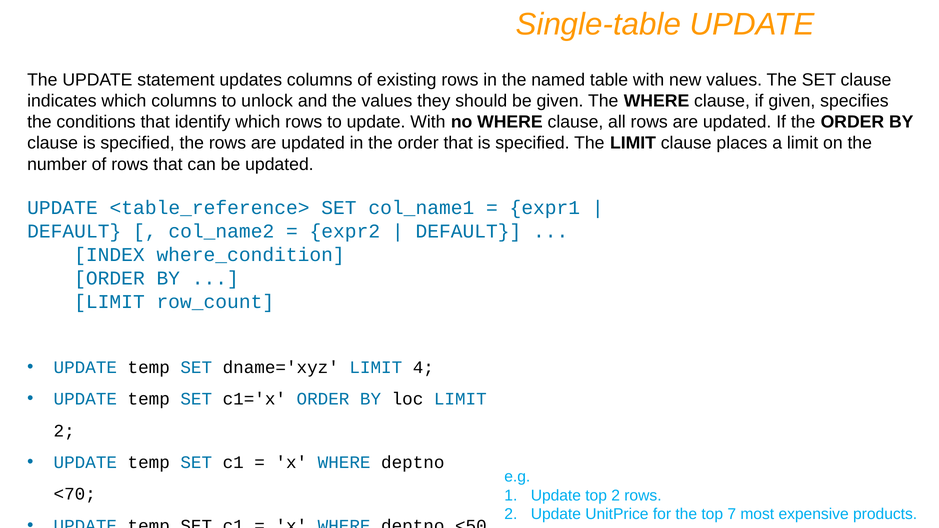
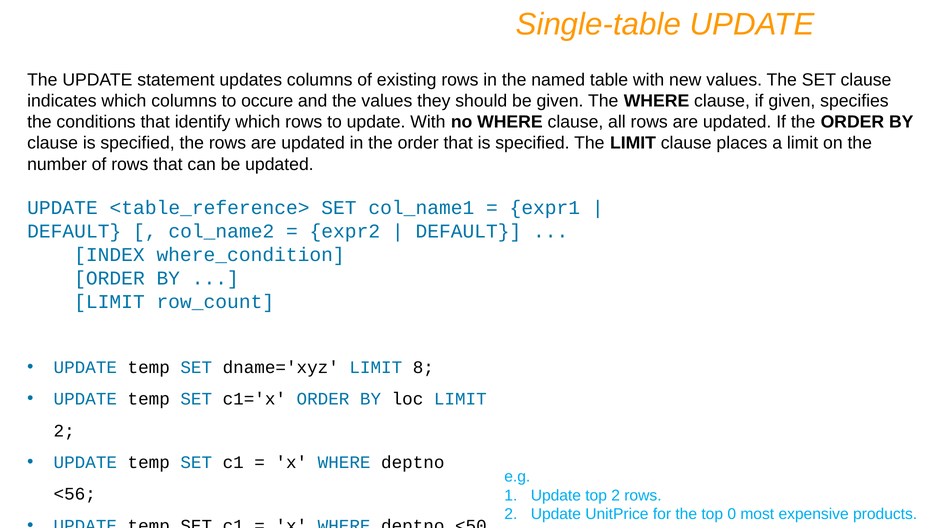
unlock: unlock -> occure
4: 4 -> 8
<70: <70 -> <56
7: 7 -> 0
